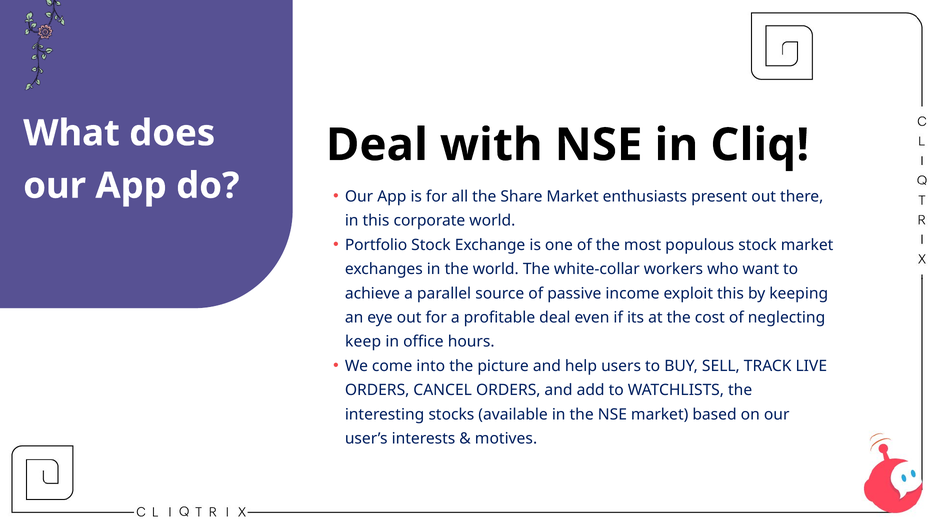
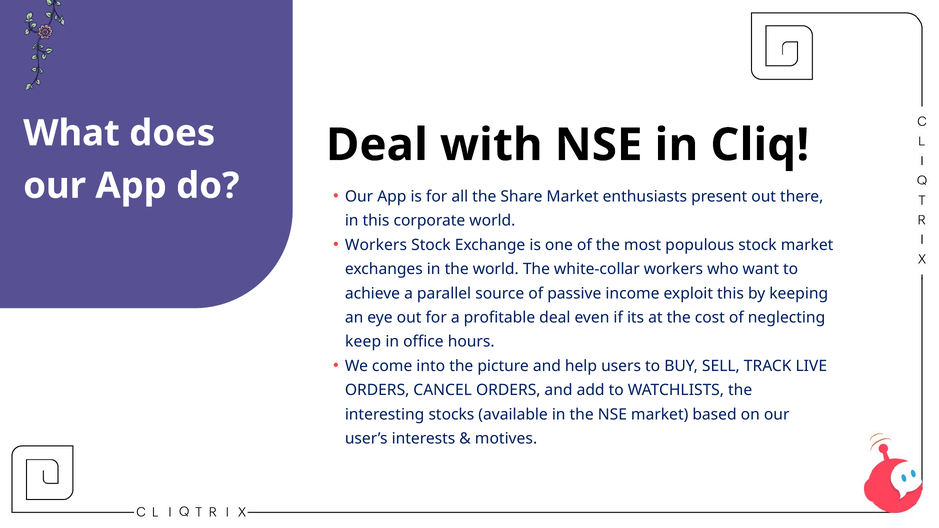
Portfolio at (376, 245): Portfolio -> Workers
